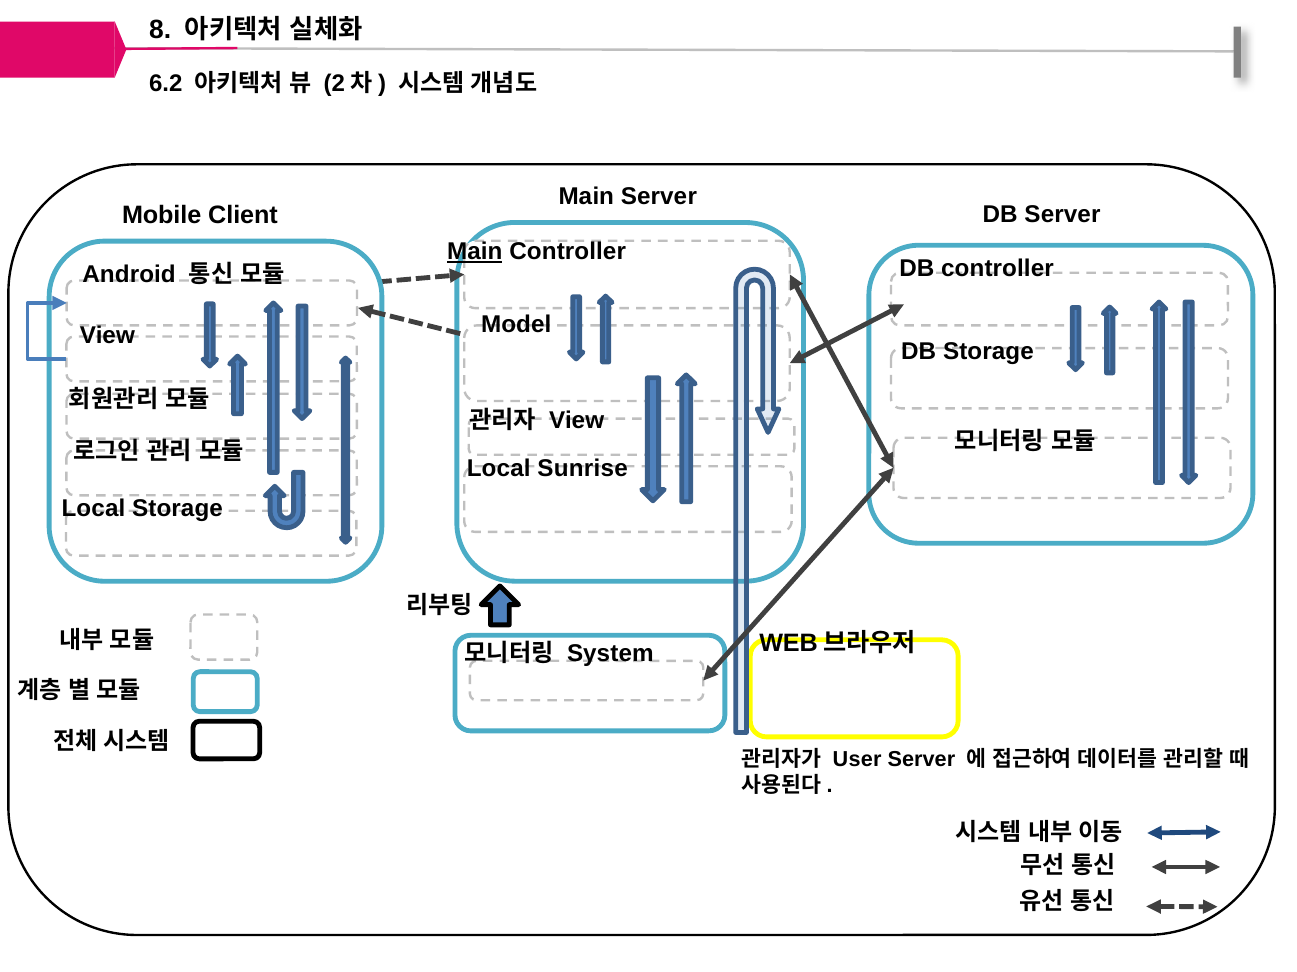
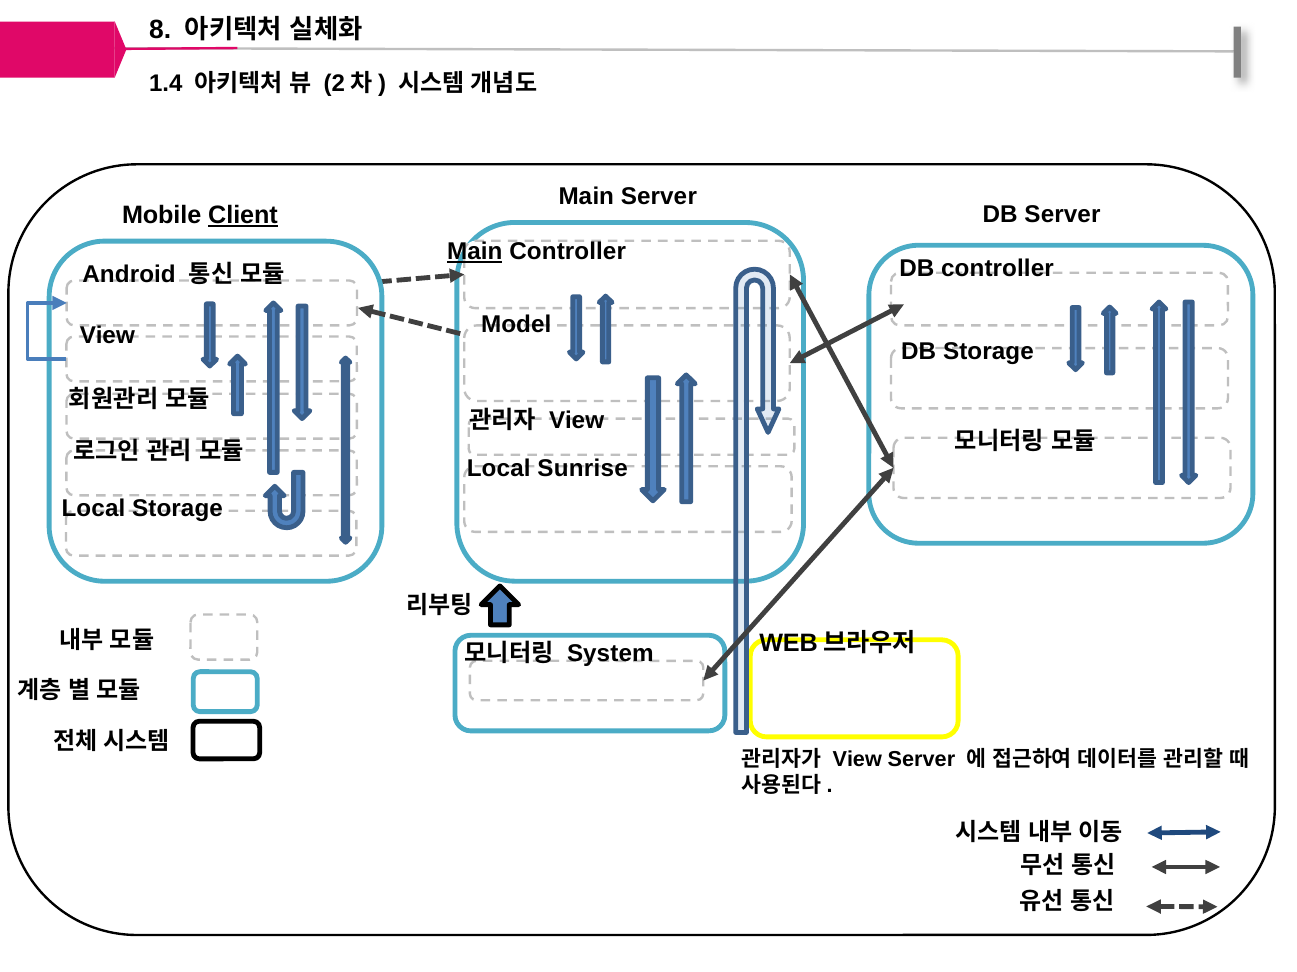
6.2: 6.2 -> 1.4
Client underline: none -> present
User at (857, 760): User -> View
